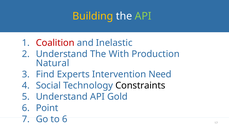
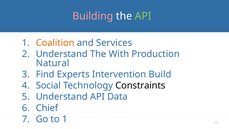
Building colour: yellow -> pink
Coalition colour: red -> orange
Inelastic: Inelastic -> Services
Need: Need -> Build
Gold: Gold -> Data
Point: Point -> Chief
to 6: 6 -> 1
